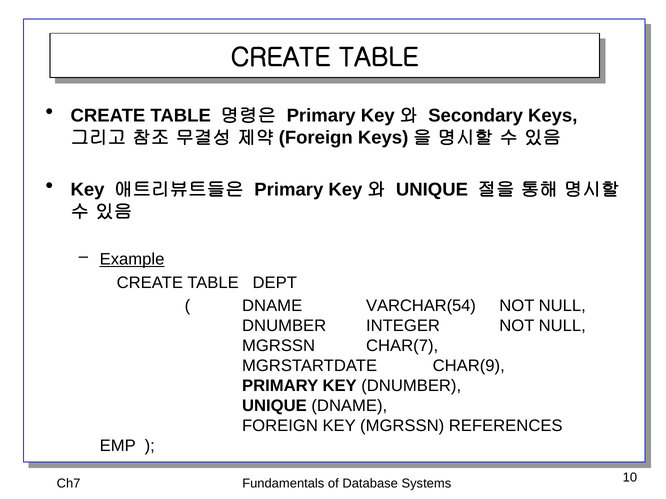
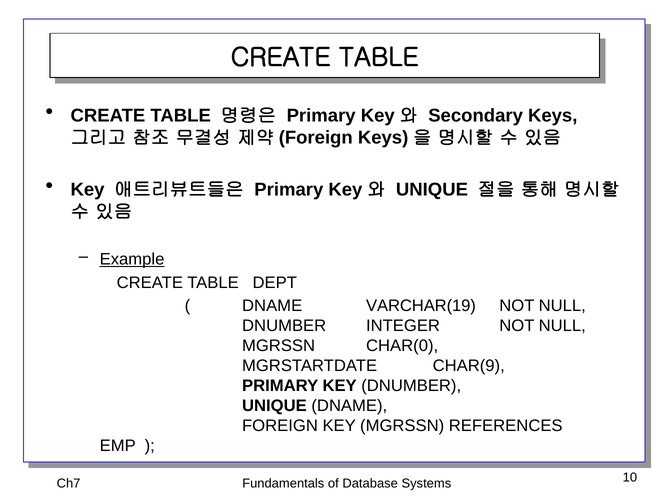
VARCHAR(54: VARCHAR(54 -> VARCHAR(19
CHAR(7: CHAR(7 -> CHAR(0
